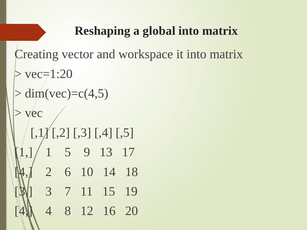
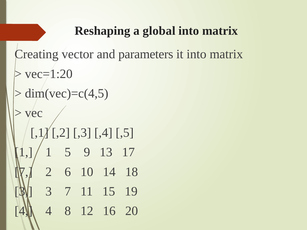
workspace: workspace -> parameters
4 at (24, 172): 4 -> 7
